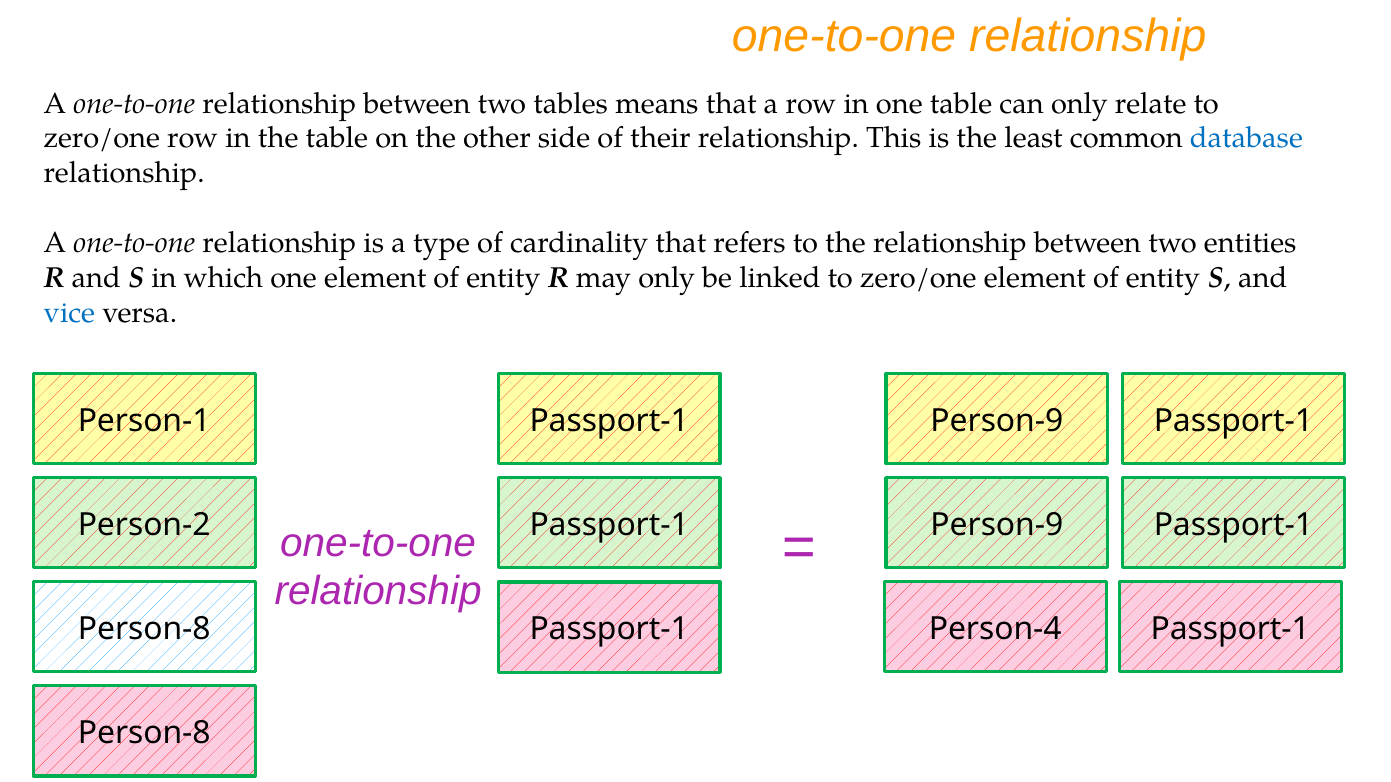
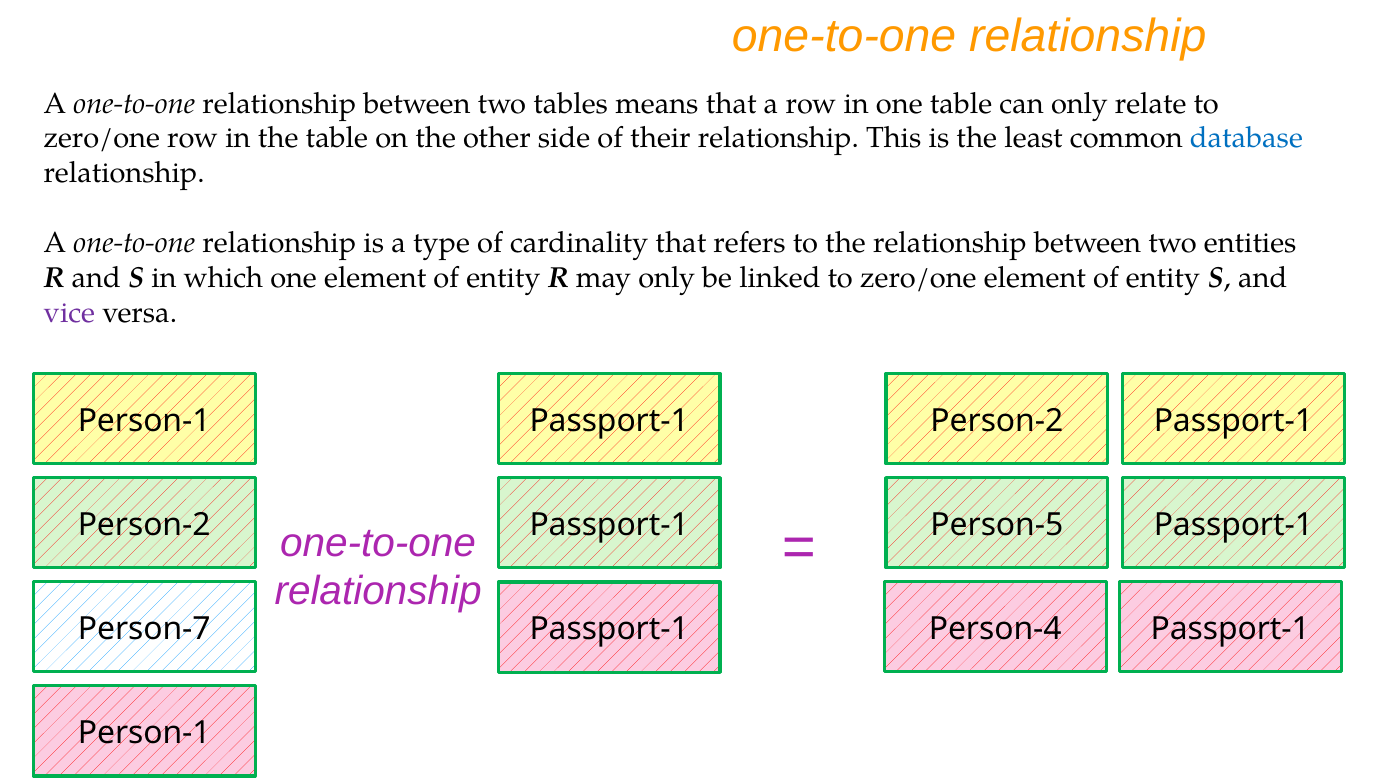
vice colour: blue -> purple
Person-1 Passport-1 Person-9: Person-9 -> Person-2
Person-2 Passport-1 Person-9: Person-9 -> Person-5
Person-8 at (144, 629): Person-8 -> Person-7
Person-8 at (144, 733): Person-8 -> Person-1
